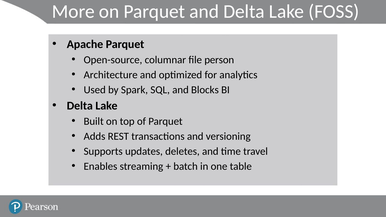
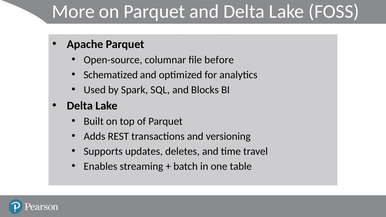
person: person -> before
Architecture: Architecture -> Schematized
